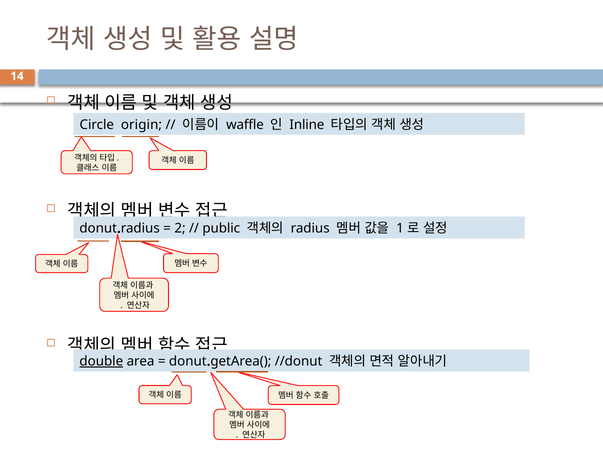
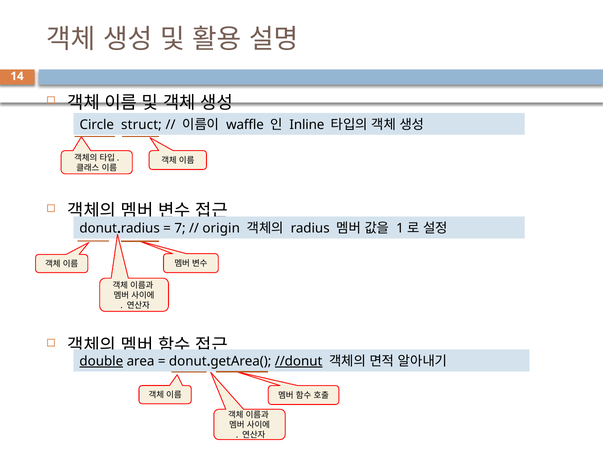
origin: origin -> struct
2: 2 -> 7
public: public -> origin
//donut underline: none -> present
